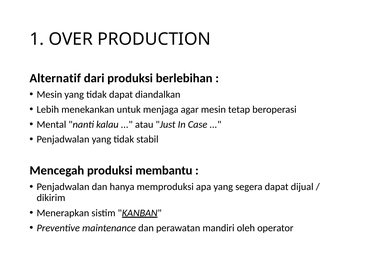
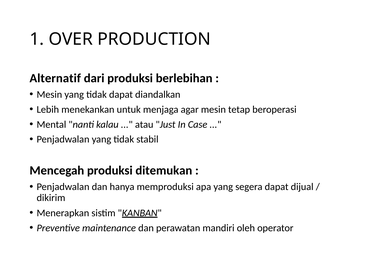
membantu: membantu -> ditemukan
